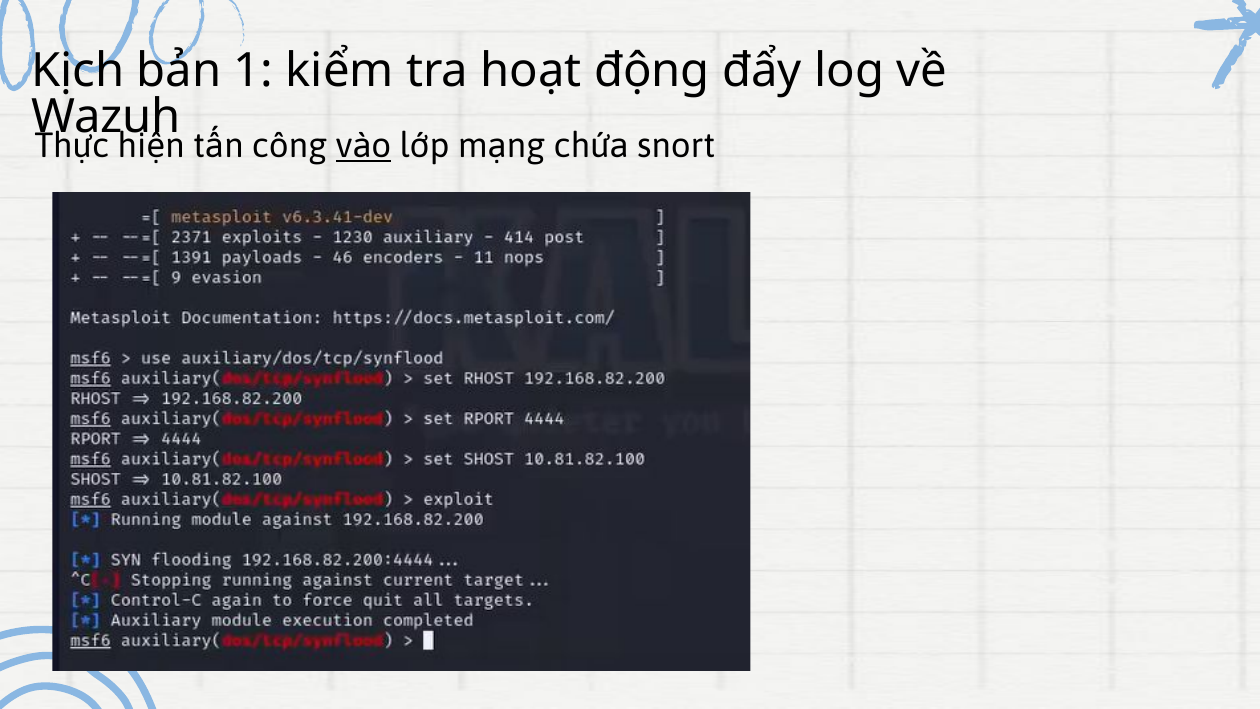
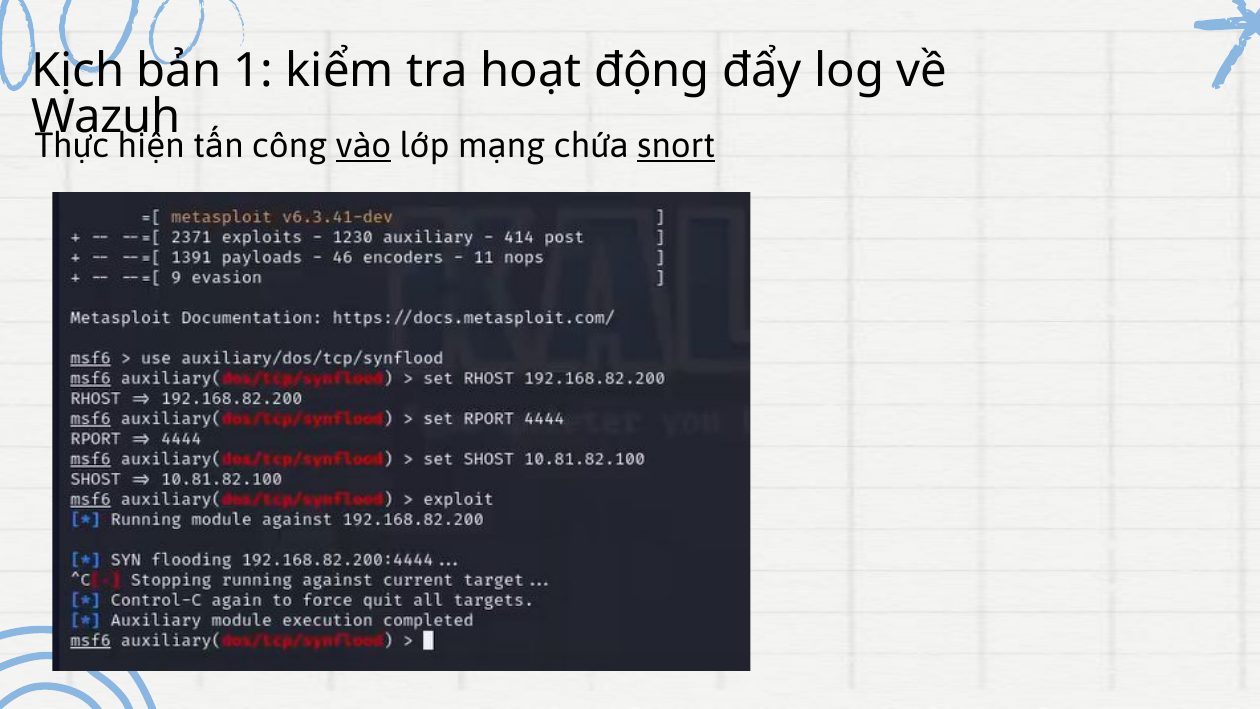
snort underline: none -> present
